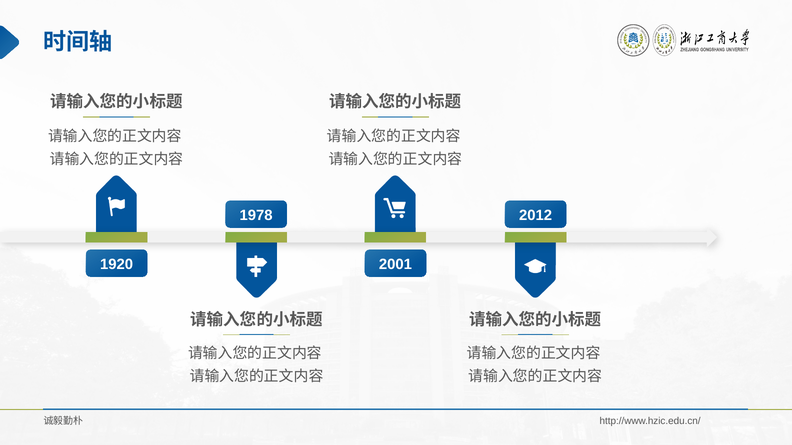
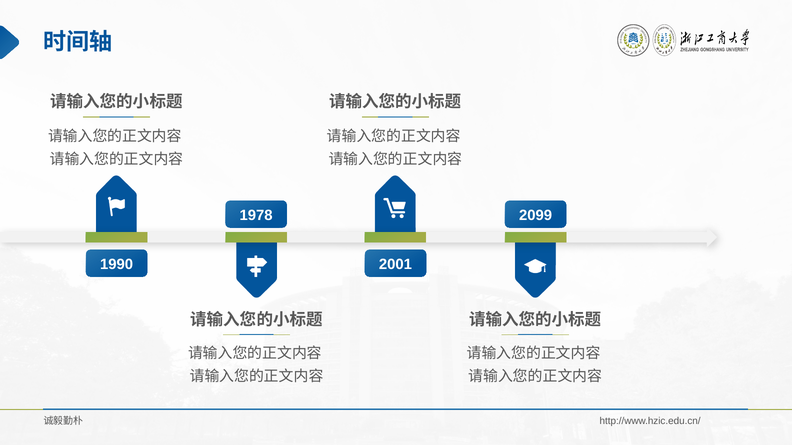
2012: 2012 -> 2099
1920: 1920 -> 1990
